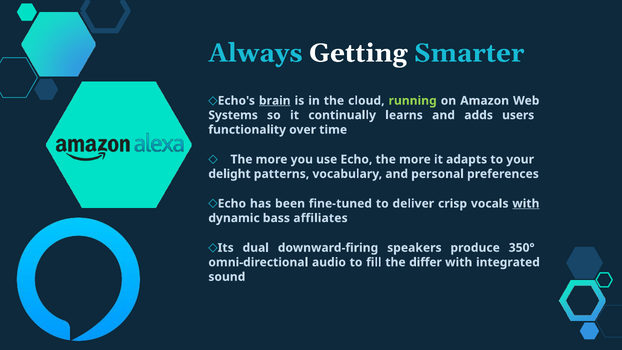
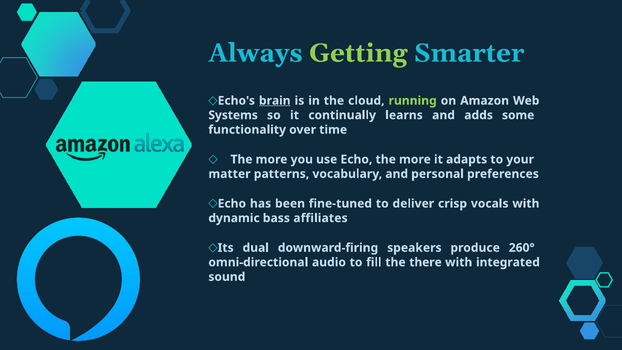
Getting colour: white -> light green
users: users -> some
delight: delight -> matter
with at (526, 204) underline: present -> none
350°: 350° -> 260°
differ: differ -> there
